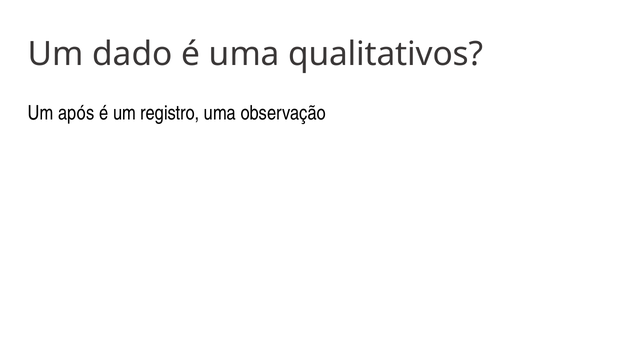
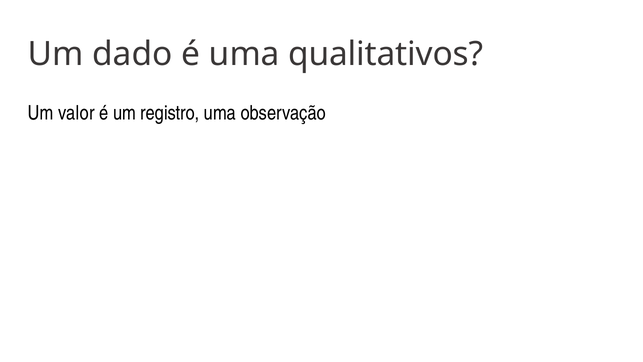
após: após -> valor
